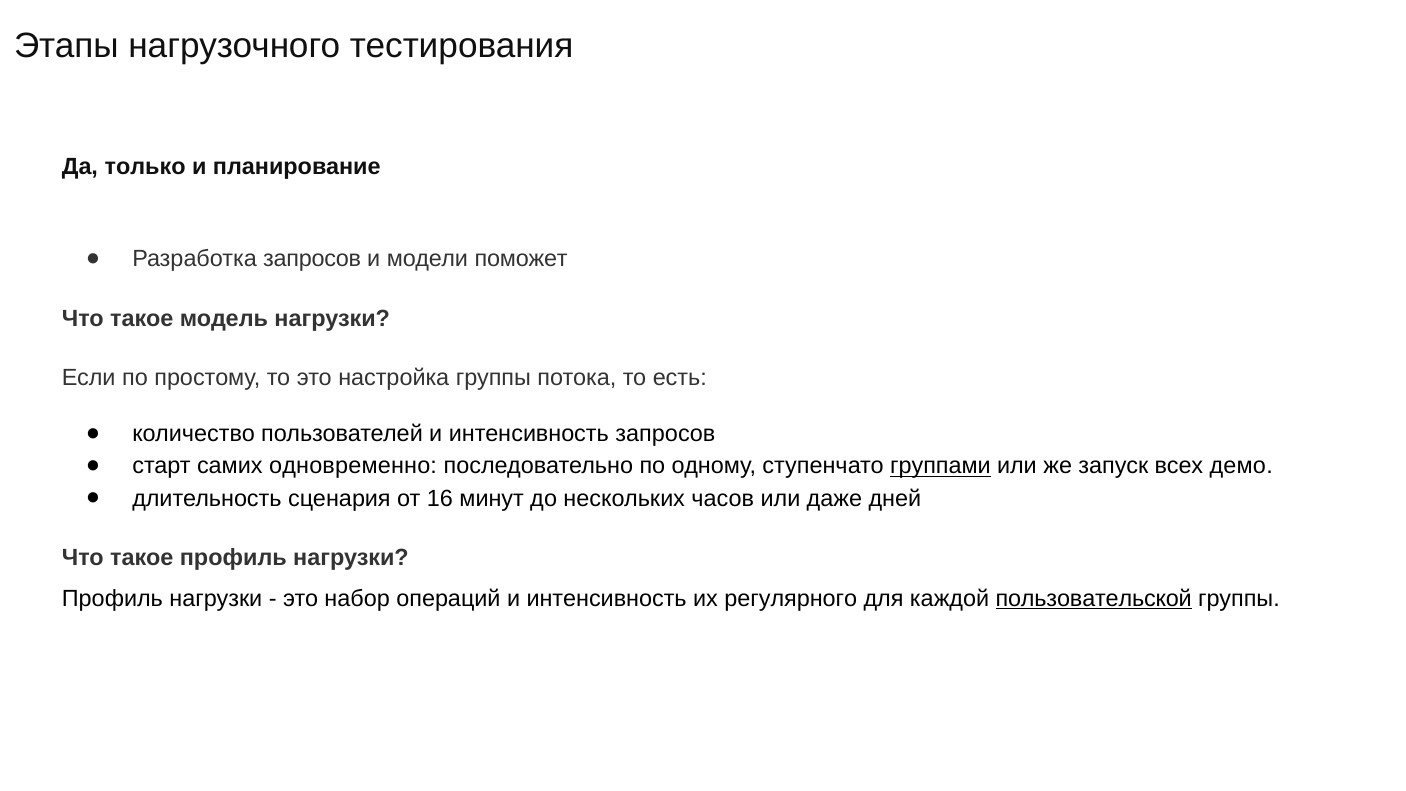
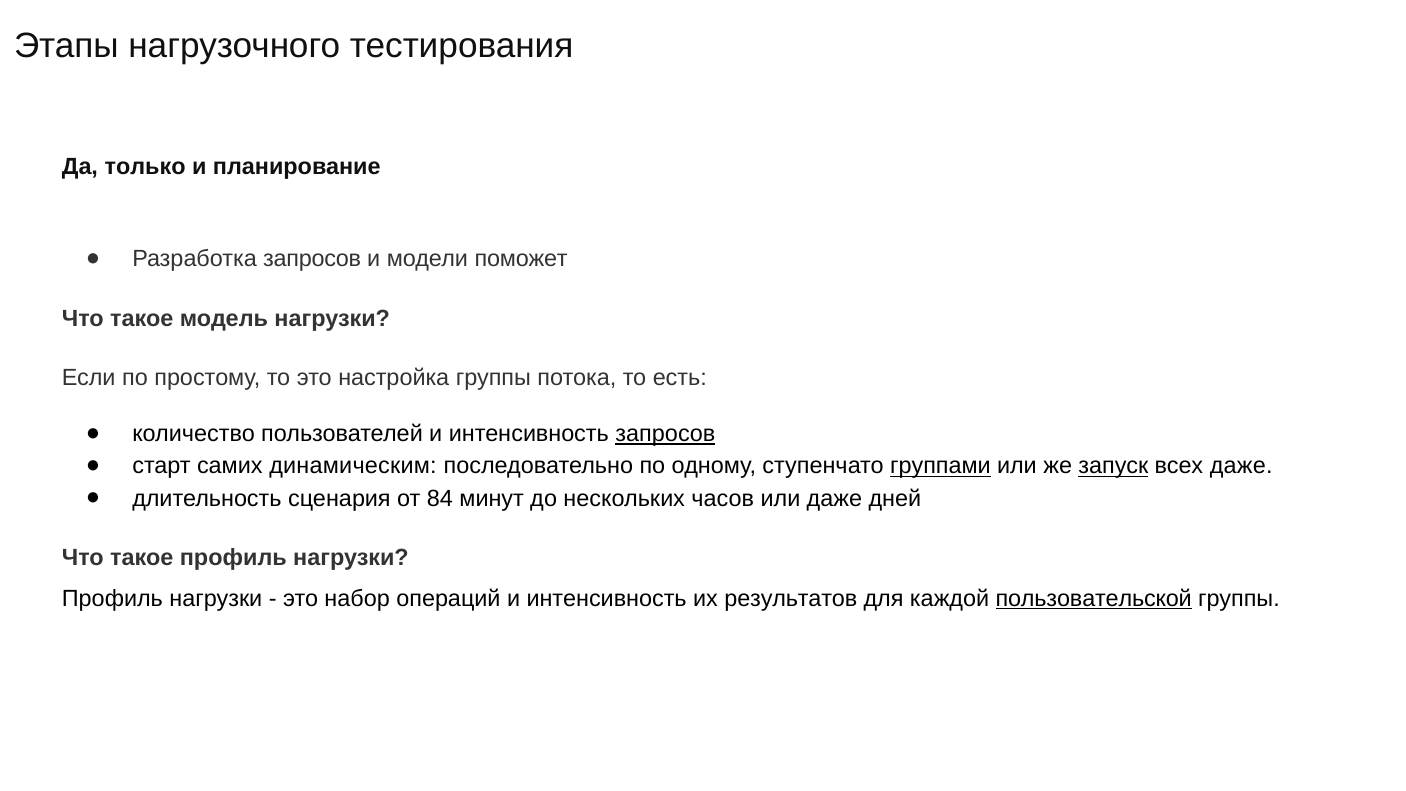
запросов at (665, 434) underline: none -> present
одновременно: одновременно -> динамическим
запуск underline: none -> present
всех демо: демо -> даже
16: 16 -> 84
регулярного: регулярного -> результатов
